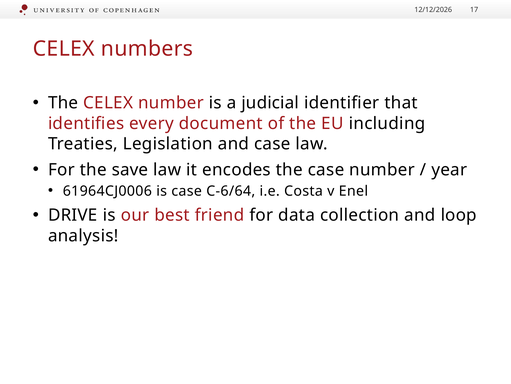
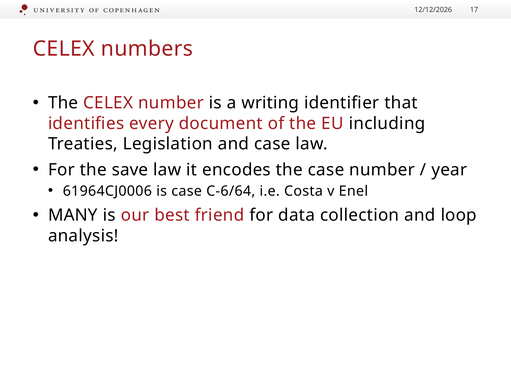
judicial: judicial -> writing
DRIVE: DRIVE -> MANY
